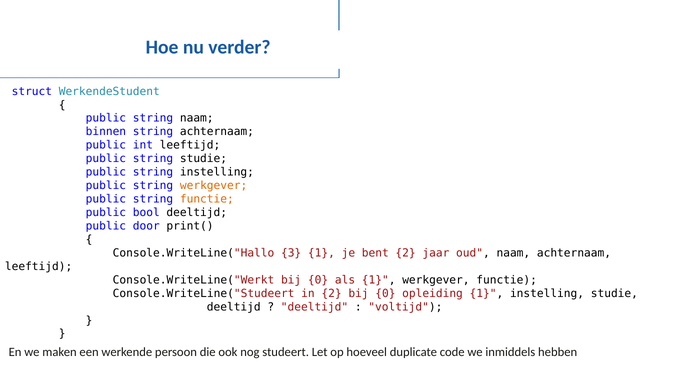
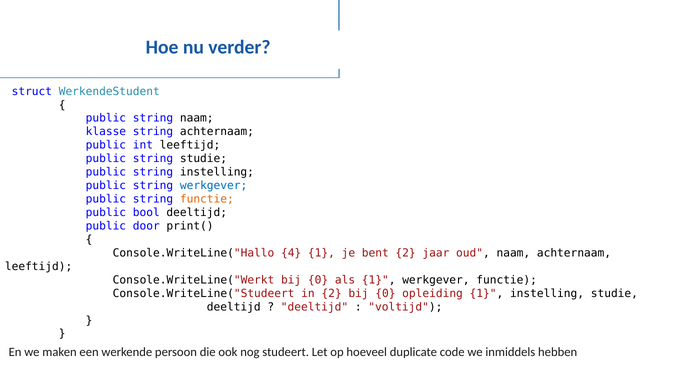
binnen: binnen -> klasse
werkgever at (214, 185) colour: orange -> blue
3: 3 -> 4
